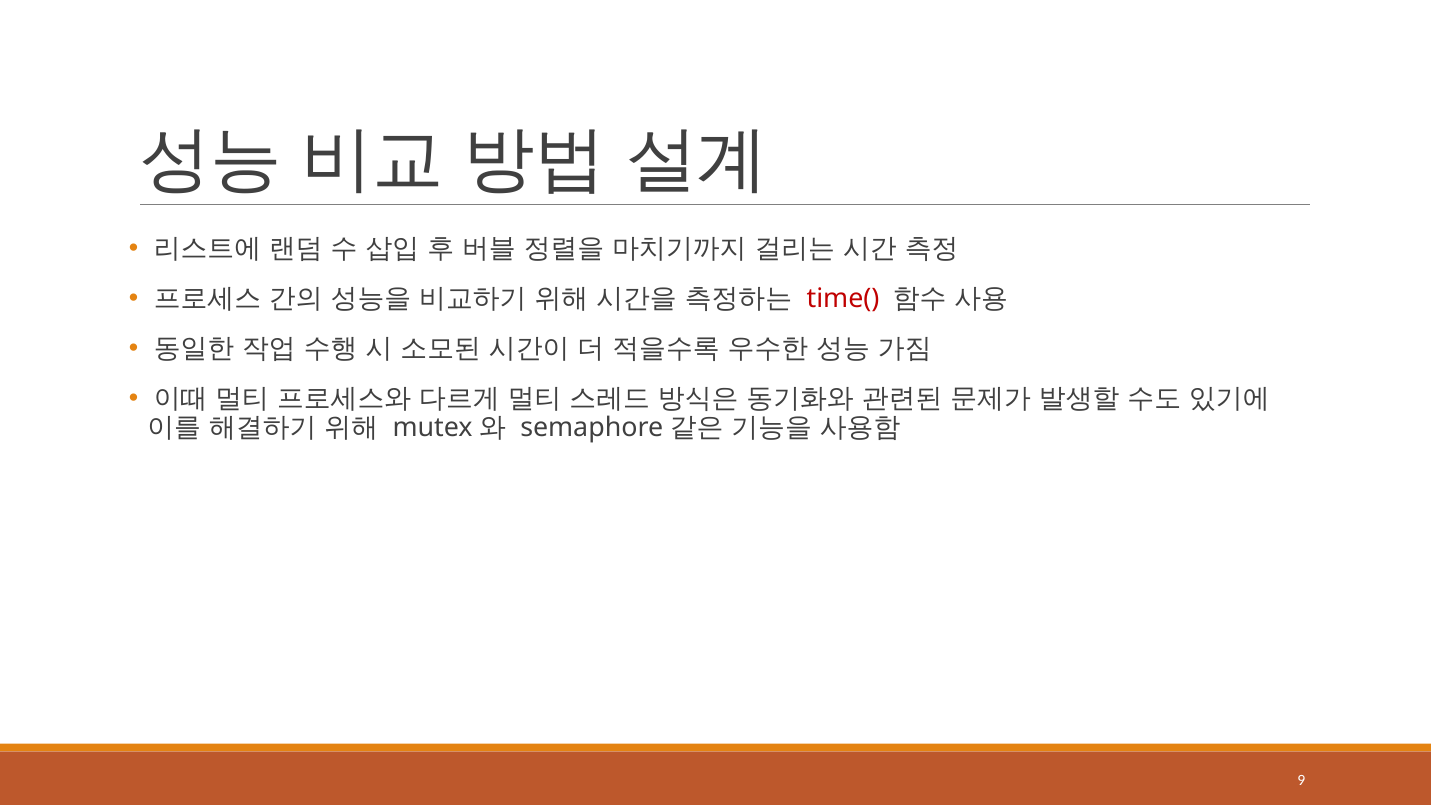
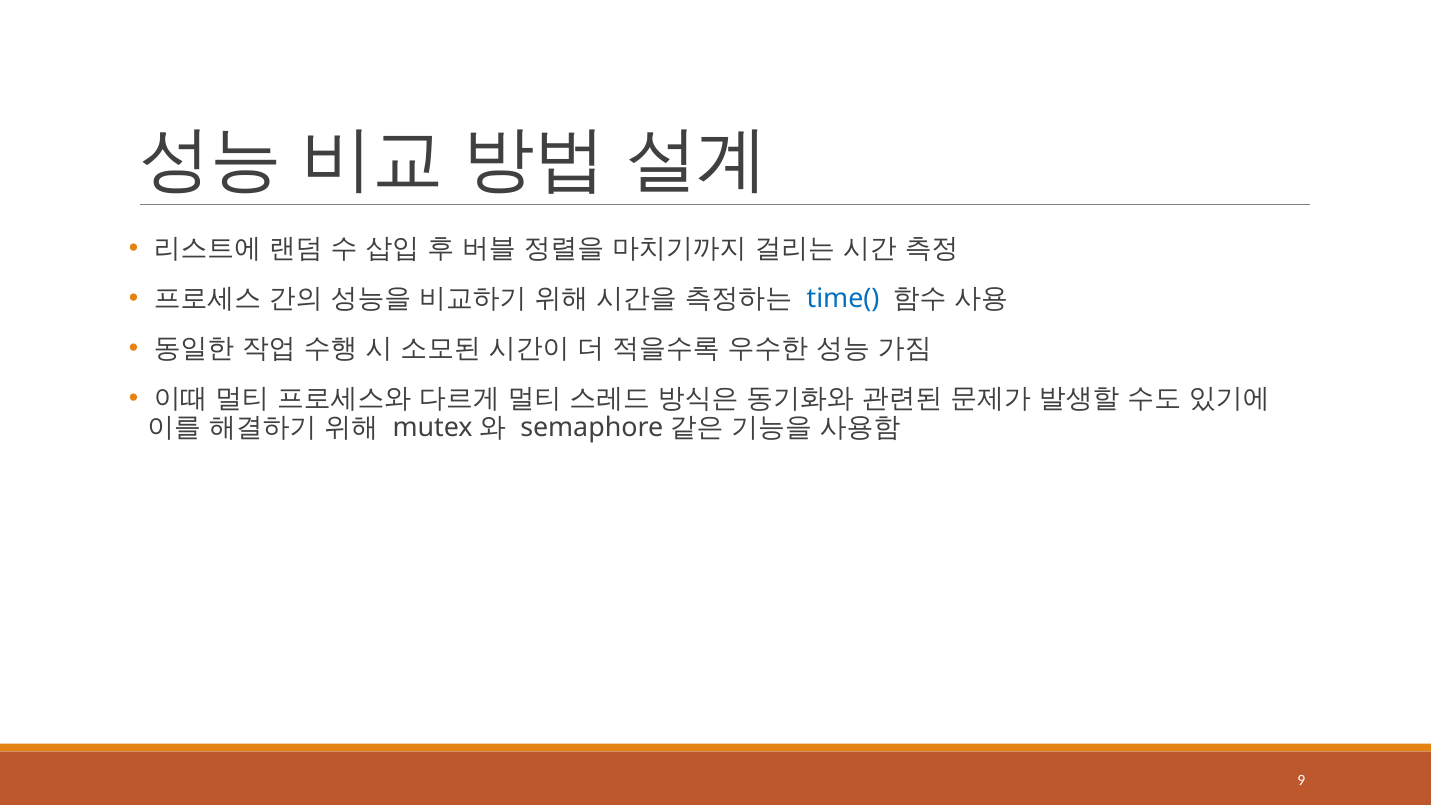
time( colour: red -> blue
